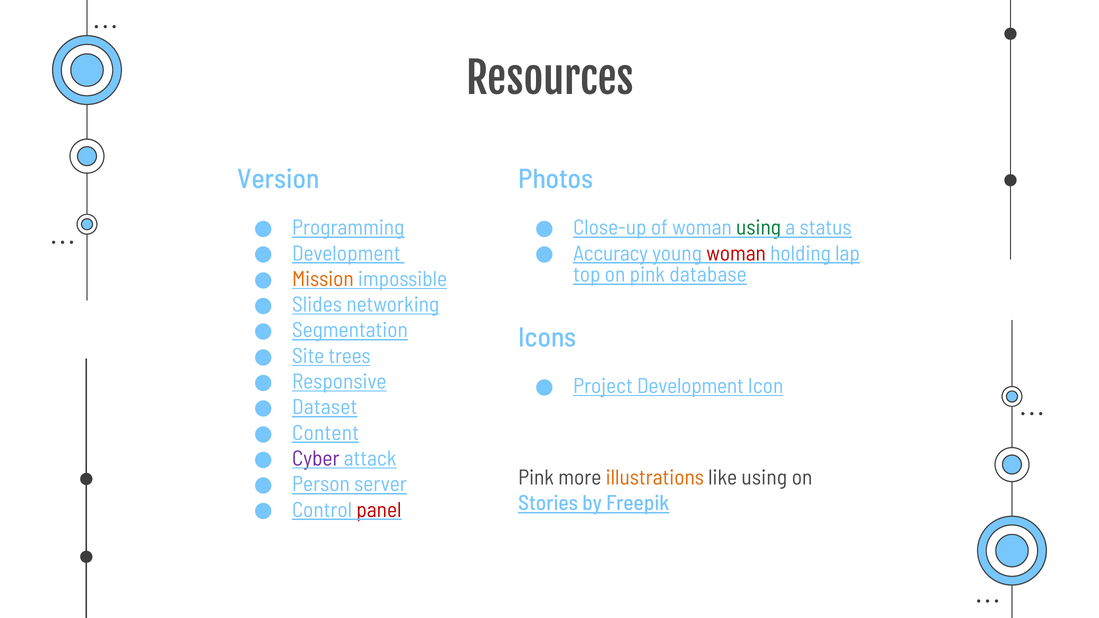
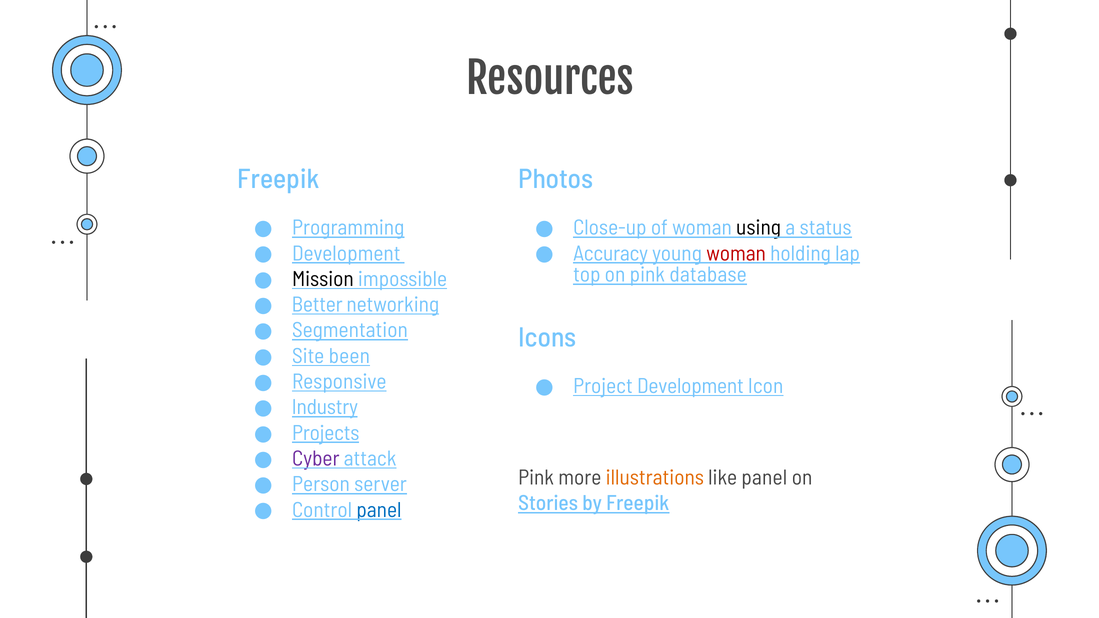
Version at (278, 179): Version -> Freepik
using at (759, 228) colour: green -> black
Mission colour: orange -> black
Slides: Slides -> Better
trees: trees -> been
Dataset: Dataset -> Industry
Content: Content -> Projects
like using: using -> panel
panel at (379, 510) colour: red -> blue
